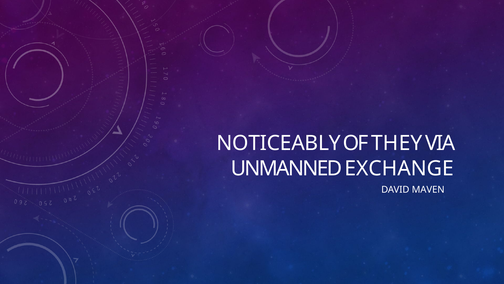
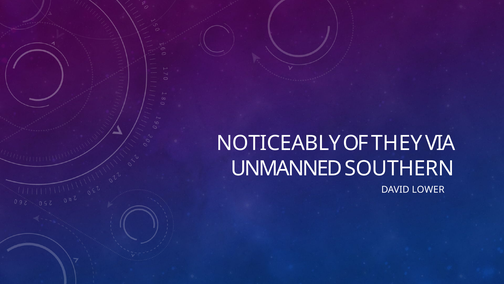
EXCHANGE: EXCHANGE -> SOUTHERN
MAVEN: MAVEN -> LOWER
